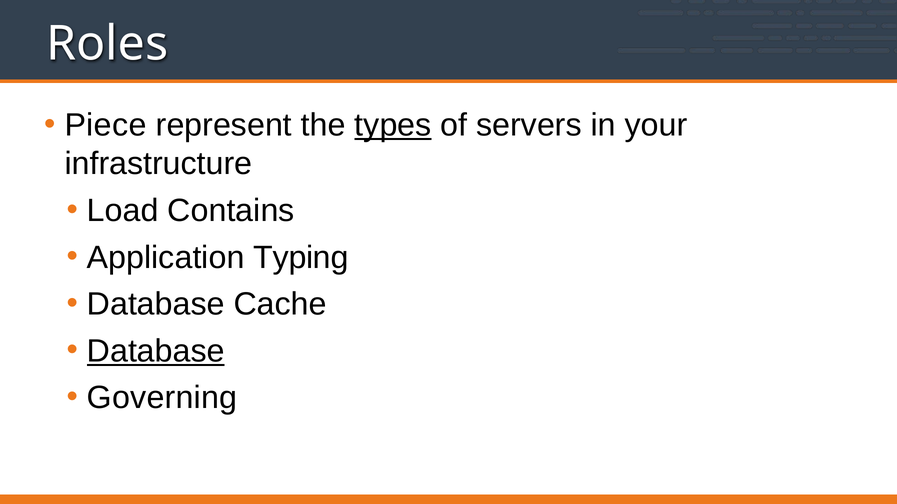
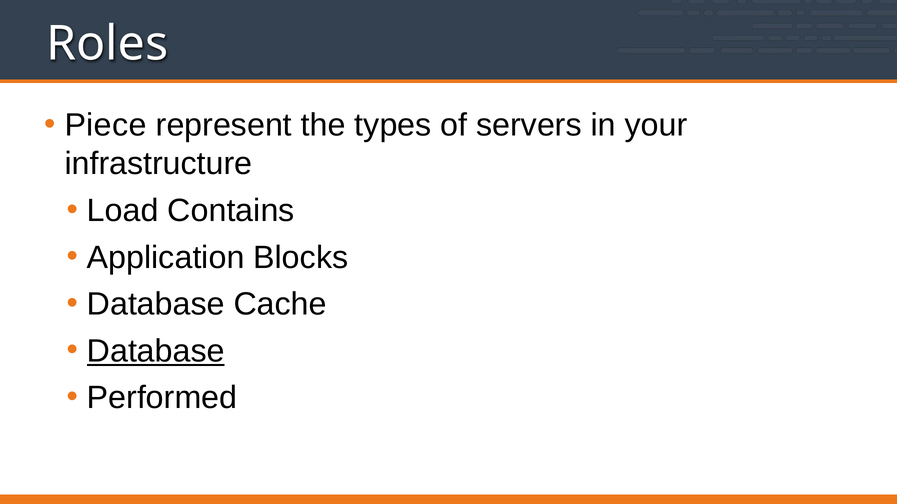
types underline: present -> none
Typing: Typing -> Blocks
Governing: Governing -> Performed
